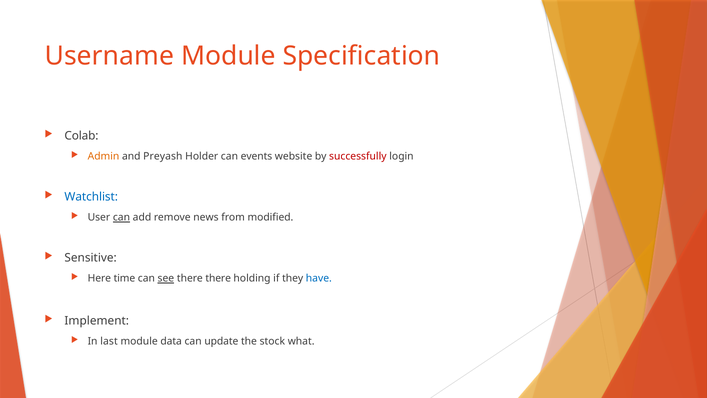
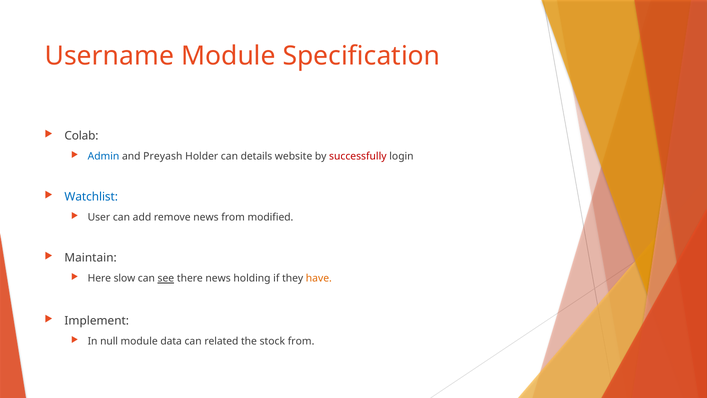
Admin colour: orange -> blue
events: events -> details
can at (121, 217) underline: present -> none
Sensitive: Sensitive -> Maintain
time: time -> slow
there there: there -> news
have colour: blue -> orange
last: last -> null
update: update -> related
stock what: what -> from
